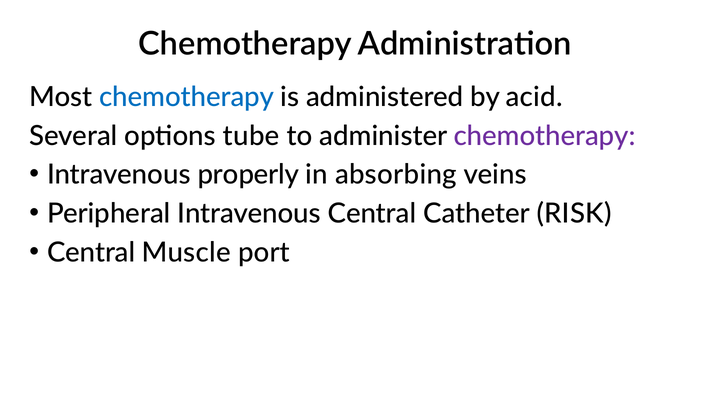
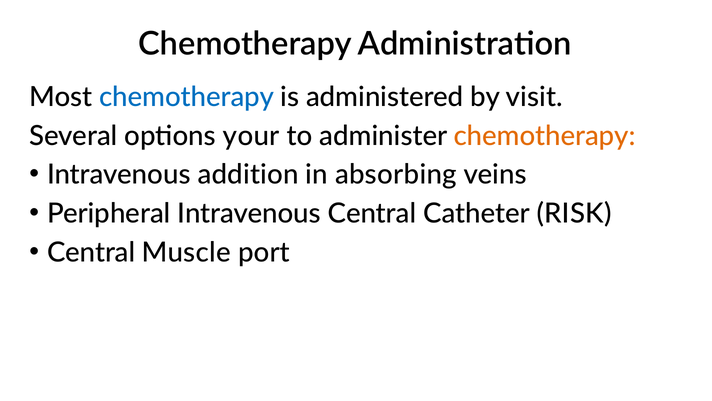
acid: acid -> visit
tube: tube -> your
chemotherapy at (545, 136) colour: purple -> orange
properly: properly -> addition
